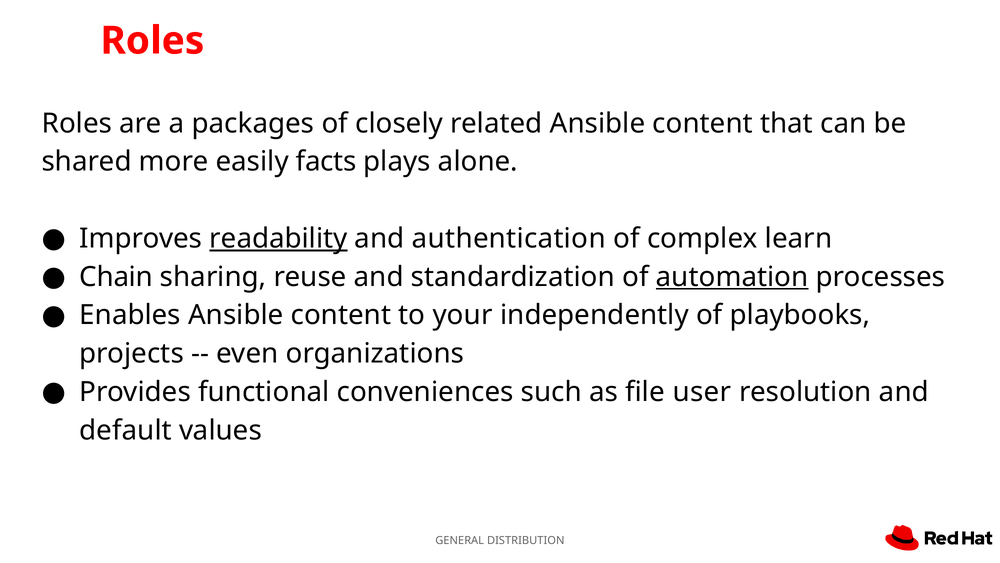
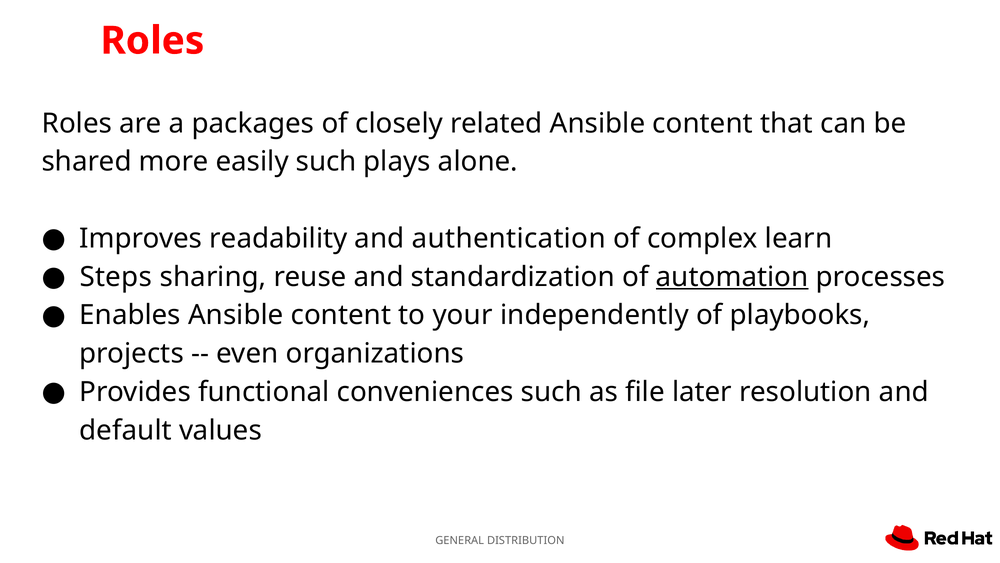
easily facts: facts -> such
readability underline: present -> none
Chain: Chain -> Steps
user: user -> later
